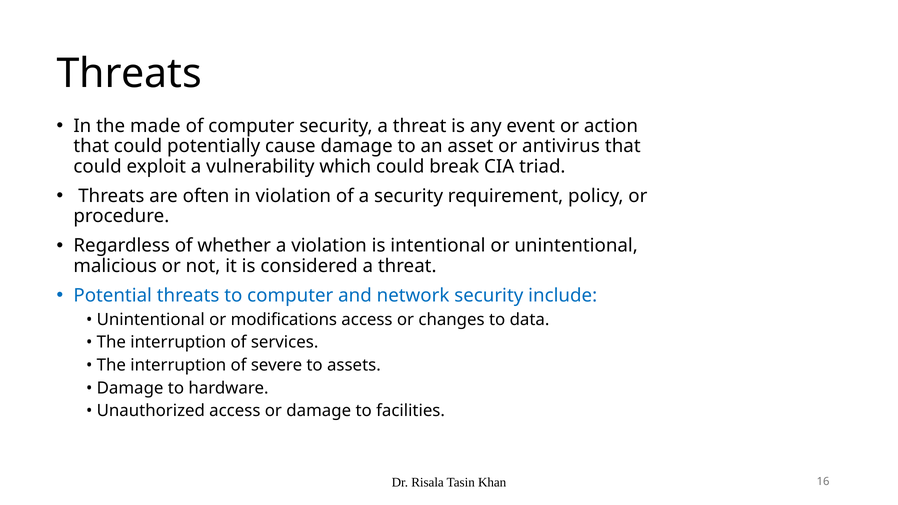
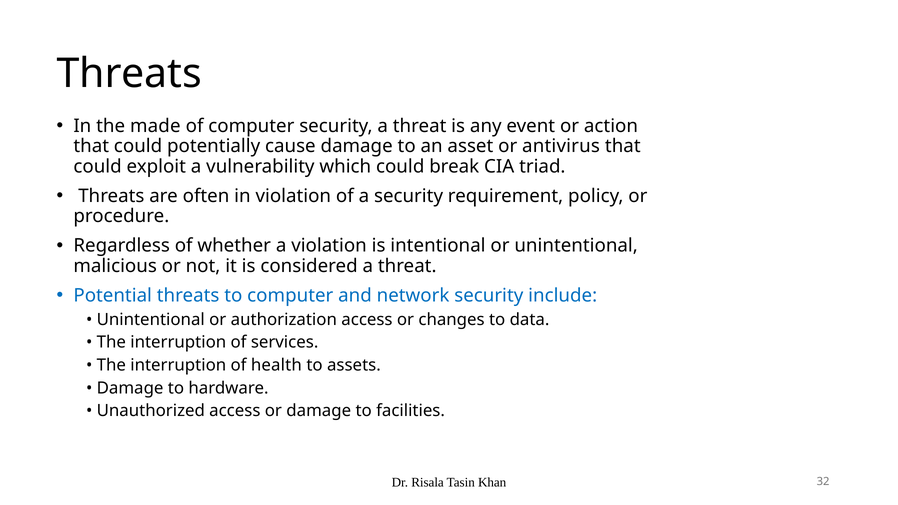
modifications: modifications -> authorization
severe: severe -> health
16: 16 -> 32
